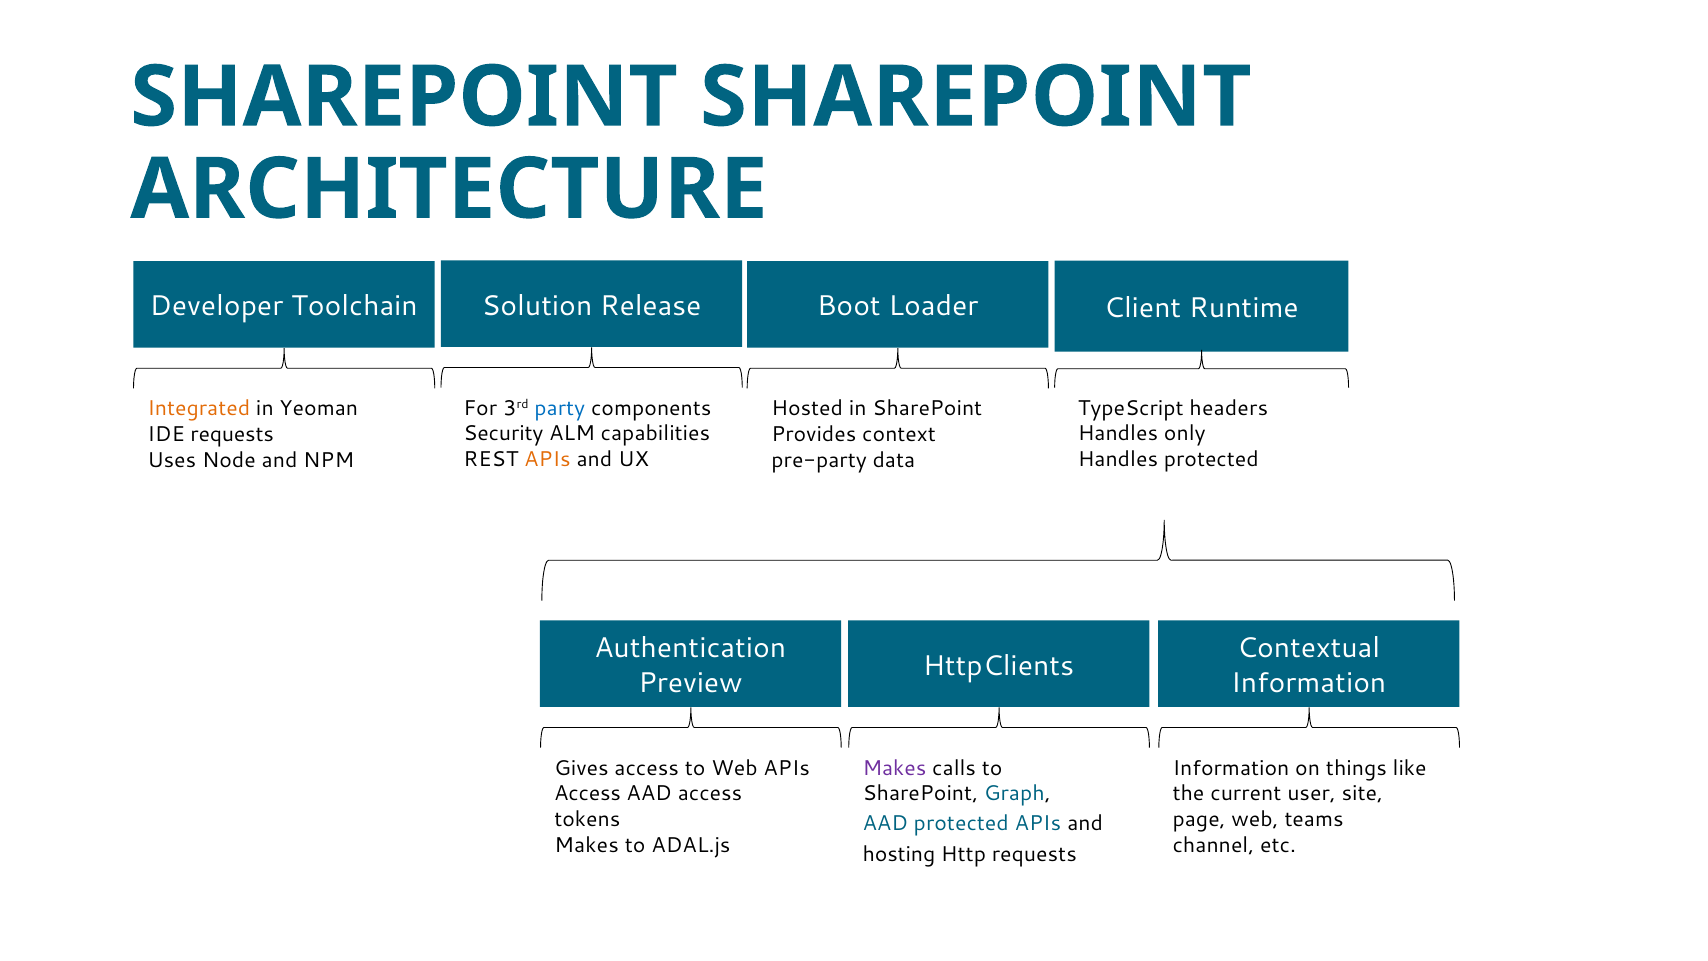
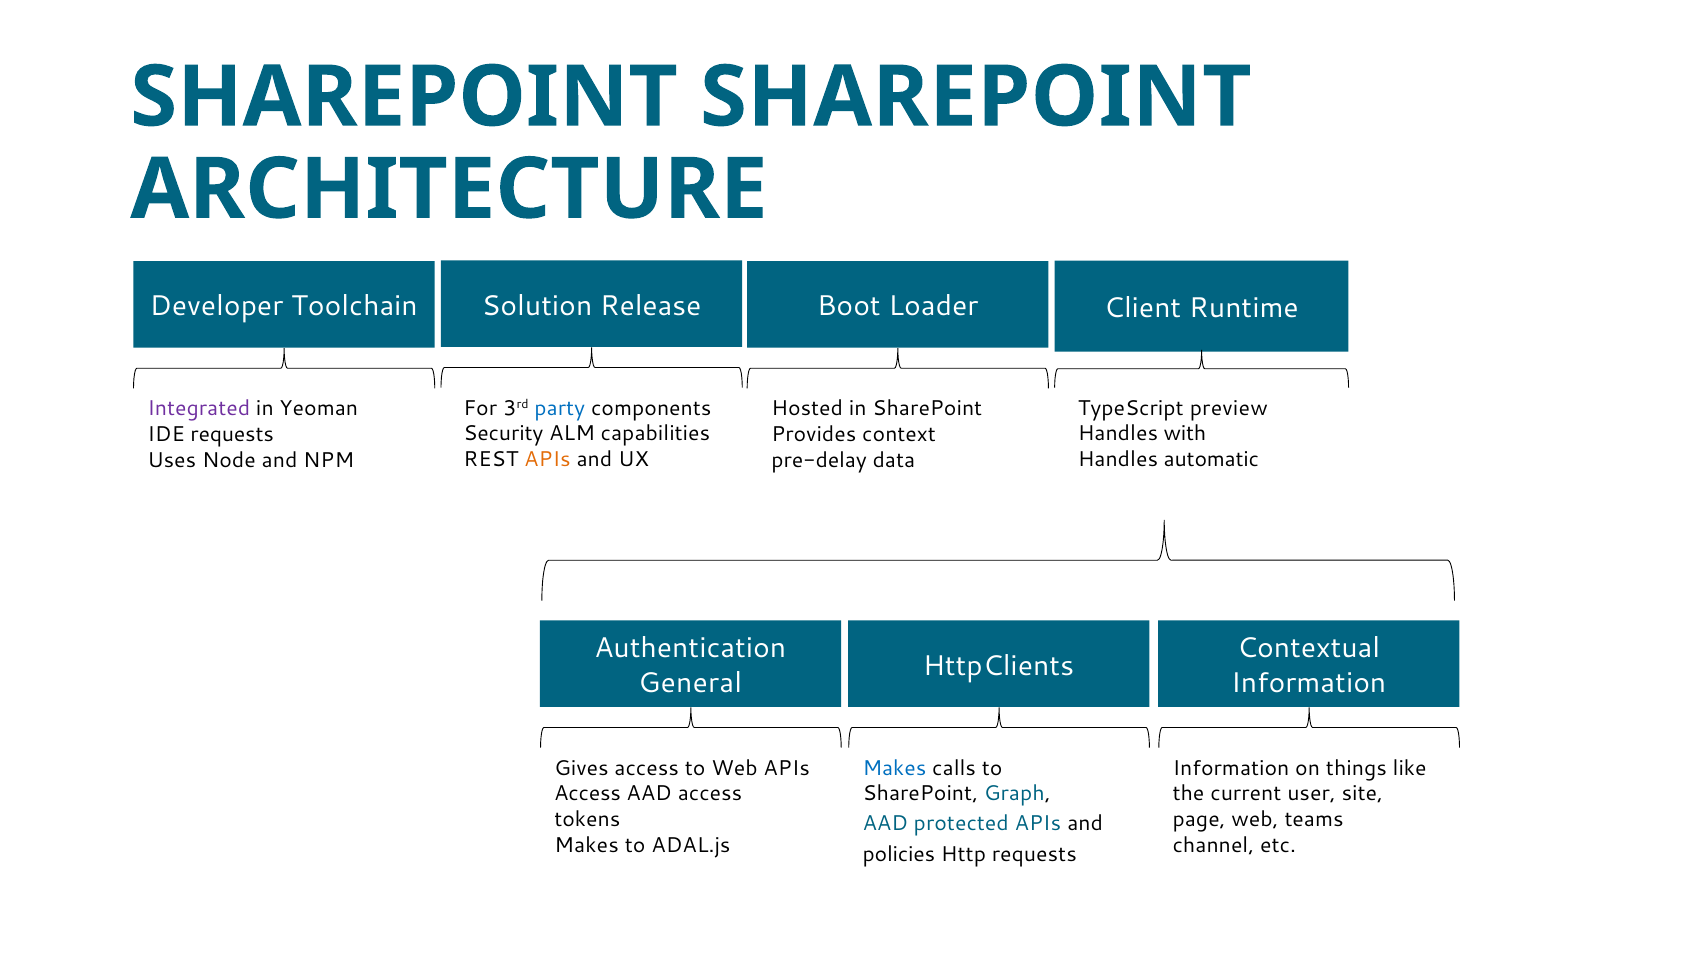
headers: headers -> preview
Integrated colour: orange -> purple
only: only -> with
Handles protected: protected -> automatic
pre-party: pre-party -> pre-delay
Preview: Preview -> General
Makes at (894, 768) colour: purple -> blue
hosting: hosting -> policies
